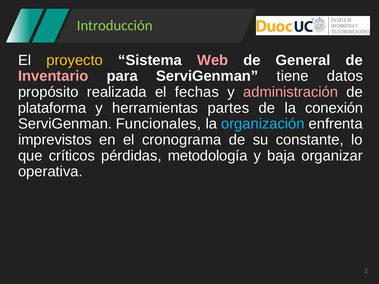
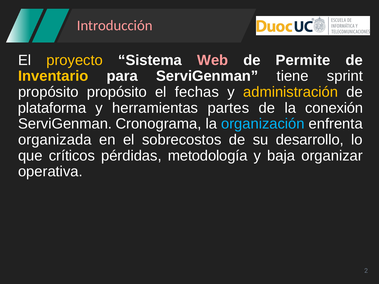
Introducción colour: light green -> pink
General: General -> Permite
Inventario colour: pink -> yellow
datos: datos -> sprint
propósito realizada: realizada -> propósito
administración colour: pink -> yellow
Funcionales: Funcionales -> Cronograma
imprevistos: imprevistos -> organizada
cronograma: cronograma -> sobrecostos
constante: constante -> desarrollo
